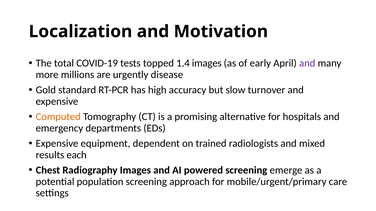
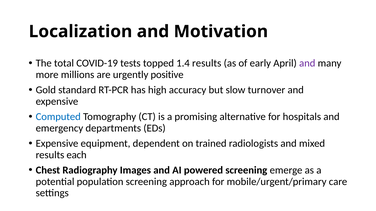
1.4 images: images -> results
disease: disease -> positive
Computed colour: orange -> blue
